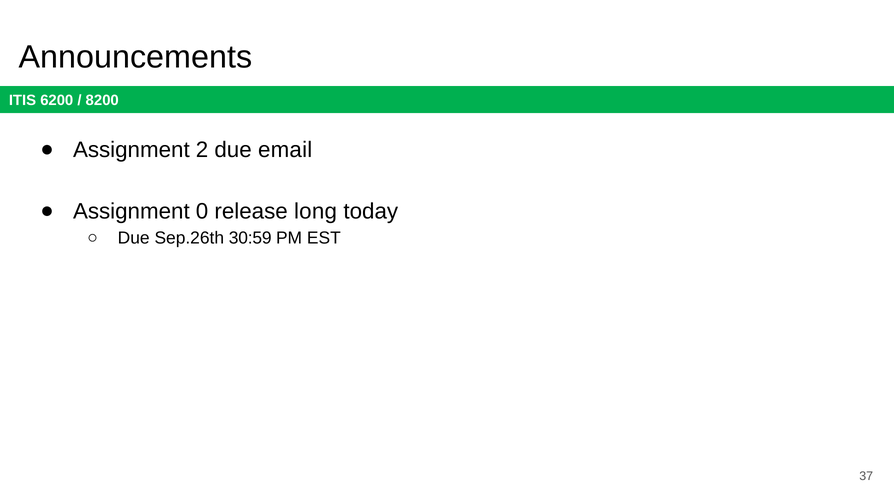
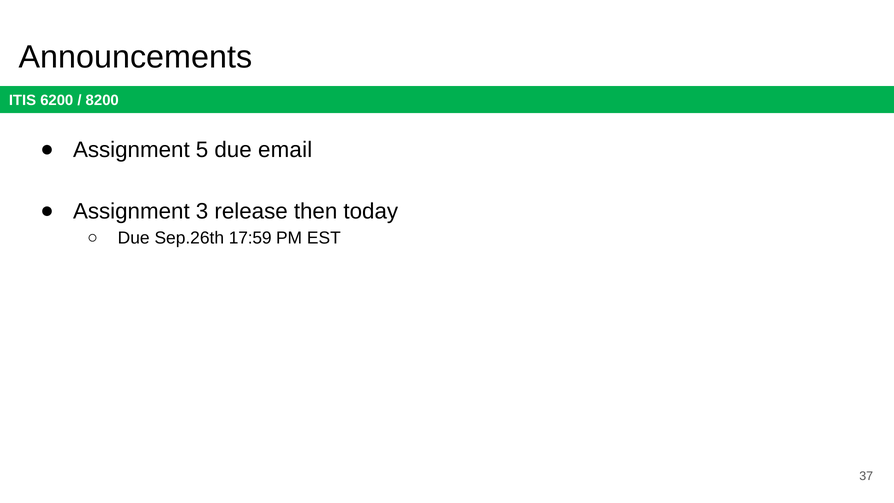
2: 2 -> 5
0: 0 -> 3
long: long -> then
30:59: 30:59 -> 17:59
